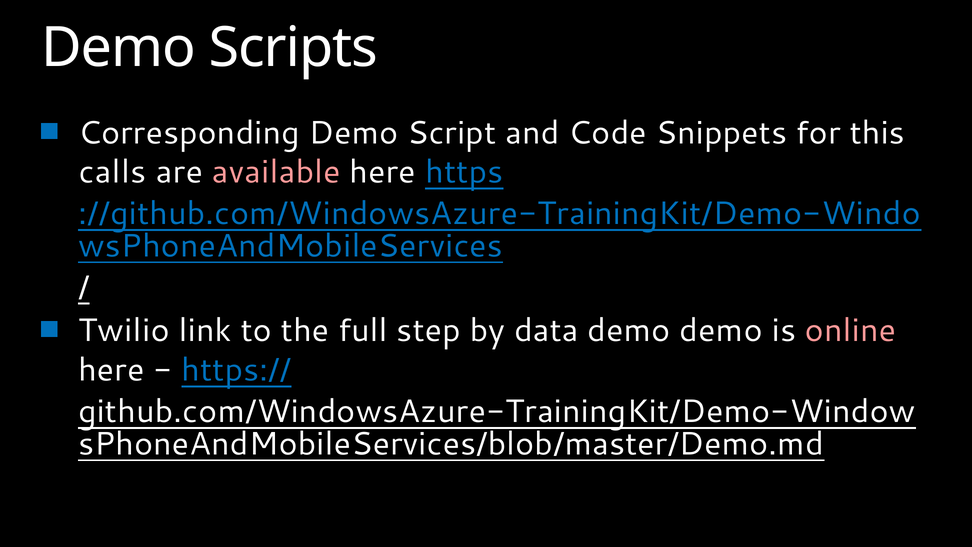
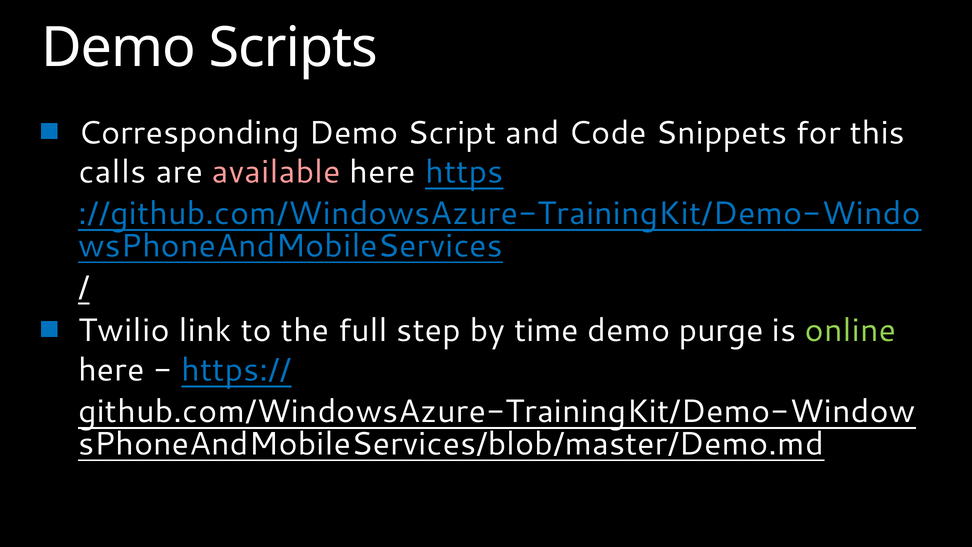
data: data -> time
demo demo: demo -> purge
online colour: pink -> light green
